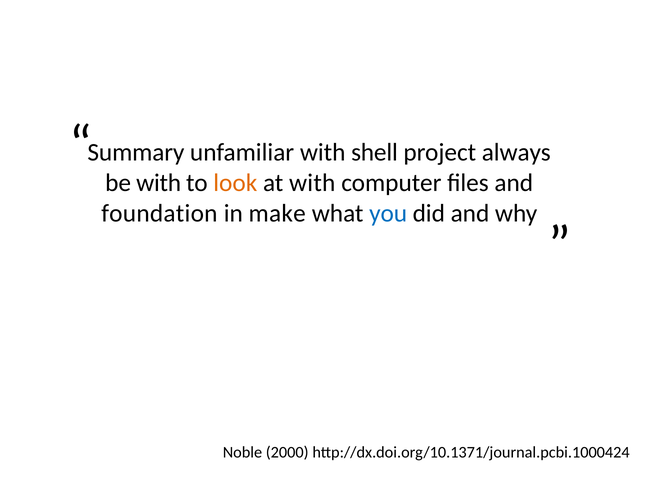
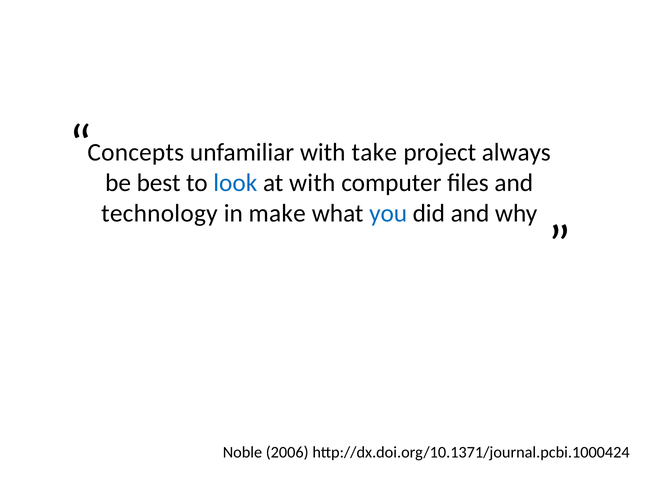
Summary: Summary -> Concepts
shell: shell -> take
be with: with -> best
look colour: orange -> blue
foundation: foundation -> technology
2000: 2000 -> 2006
